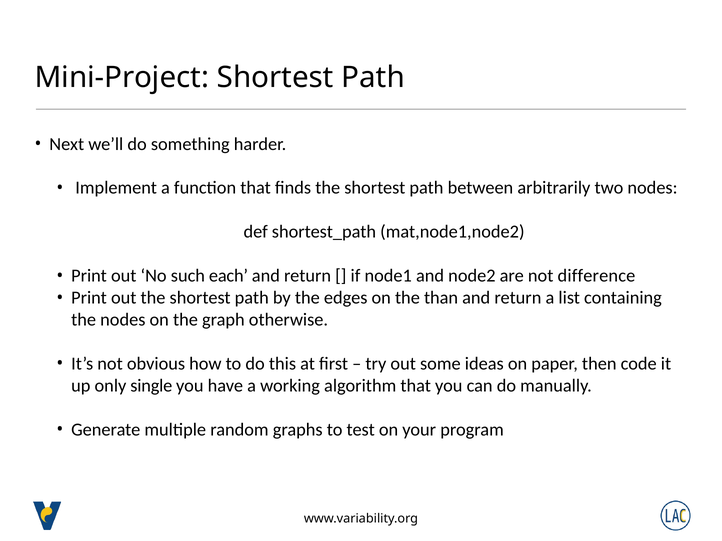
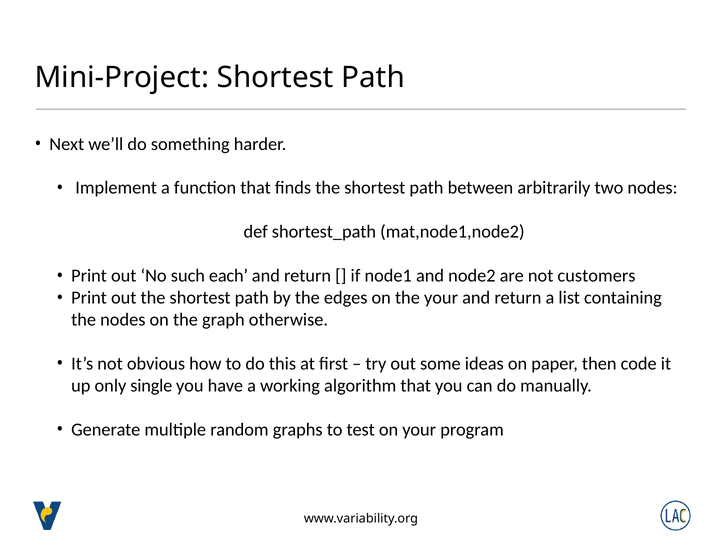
difference: difference -> customers
the than: than -> your
